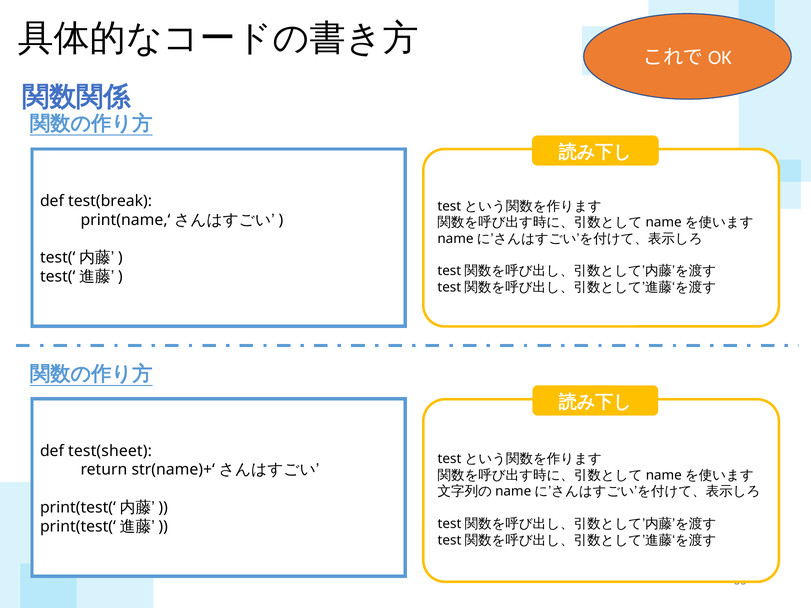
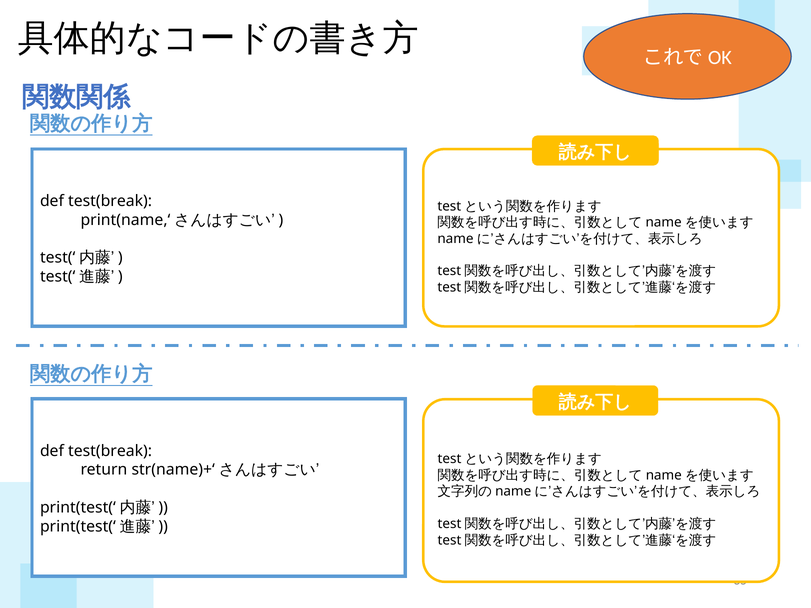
test(sheet at (110, 451): test(sheet -> test(break
